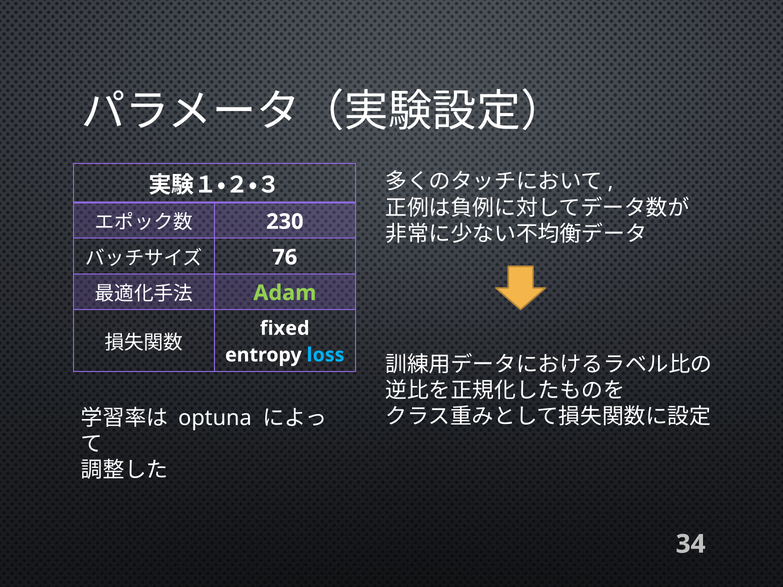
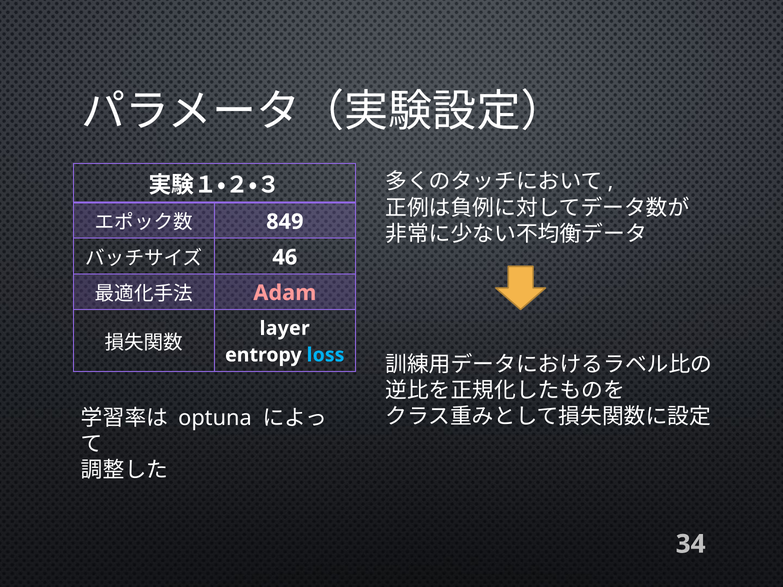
230: 230 -> 849
76: 76 -> 46
Adam colour: light green -> pink
fixed: fixed -> layer
